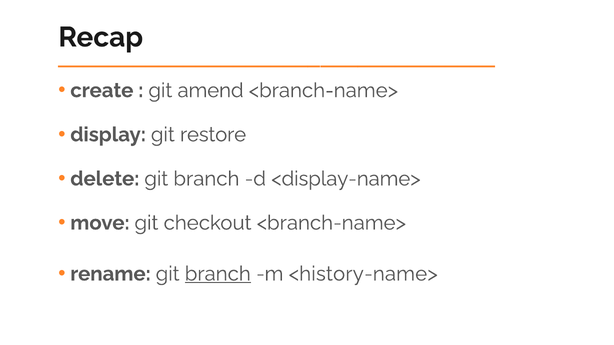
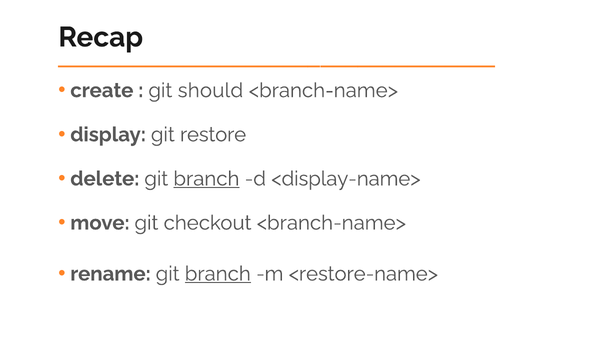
amend: amend -> should
branch at (206, 179) underline: none -> present
<history-name>: <history-name> -> <restore-name>
